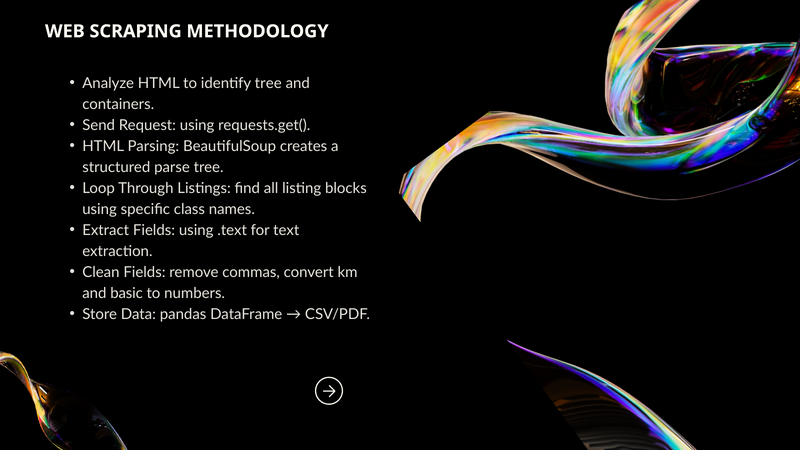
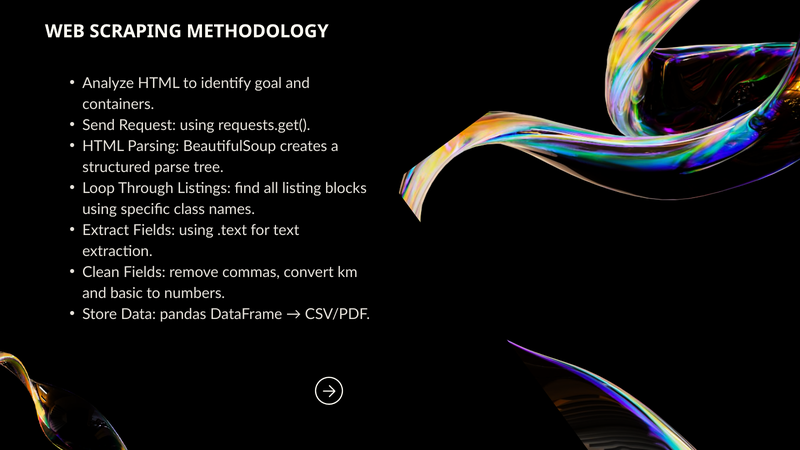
identify tree: tree -> goal
